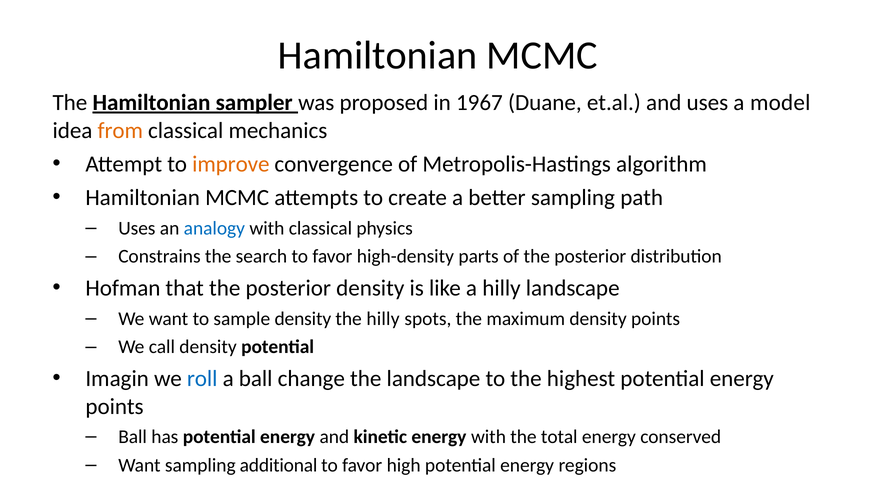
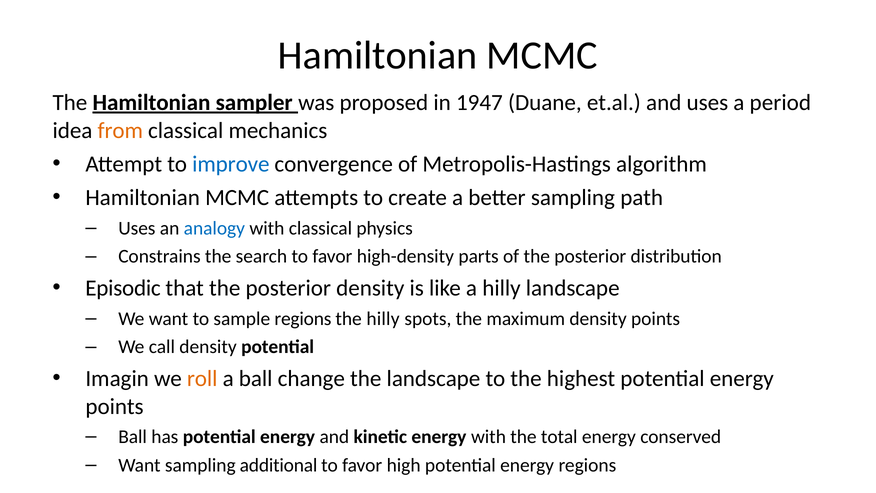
1967: 1967 -> 1947
model: model -> period
improve colour: orange -> blue
Hofman: Hofman -> Episodic
sample density: density -> regions
roll colour: blue -> orange
